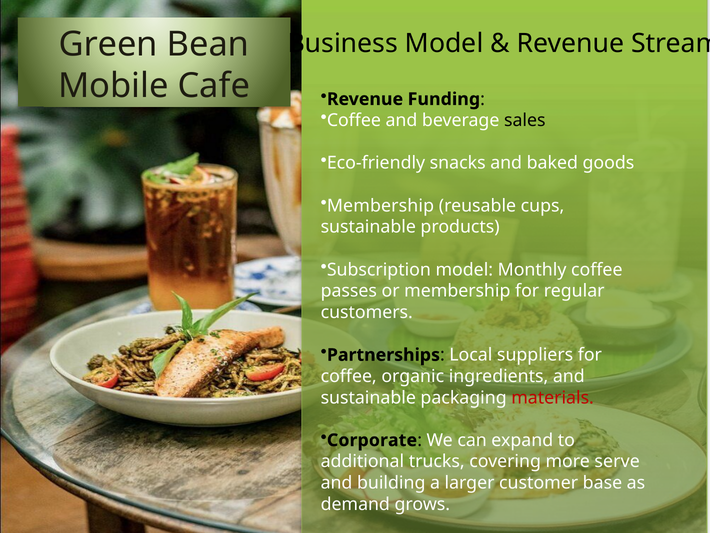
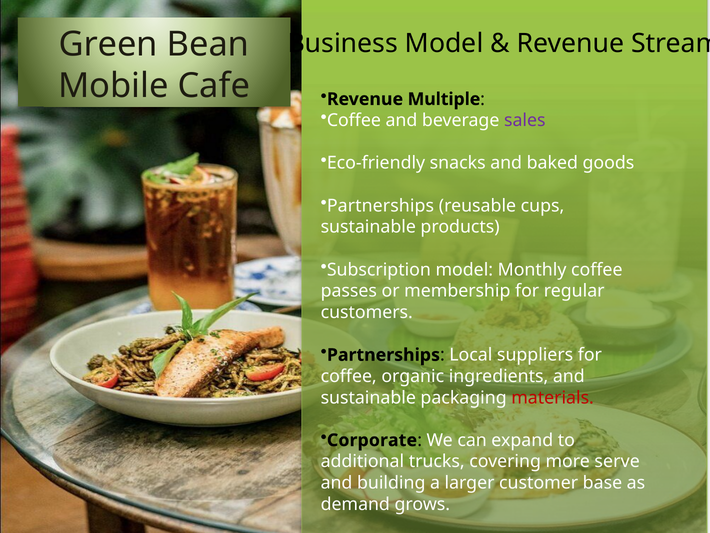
Funding: Funding -> Multiple
sales colour: black -> purple
Membership at (380, 206): Membership -> Partnerships
